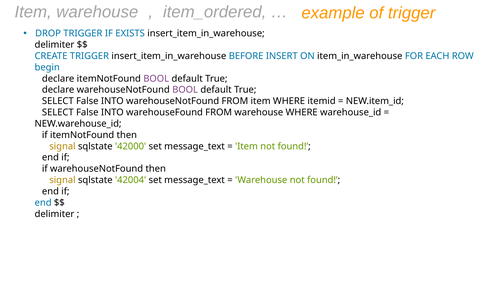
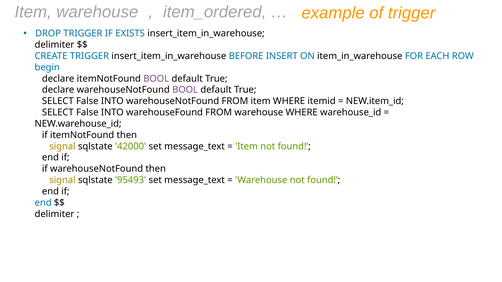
42004: 42004 -> 95493
